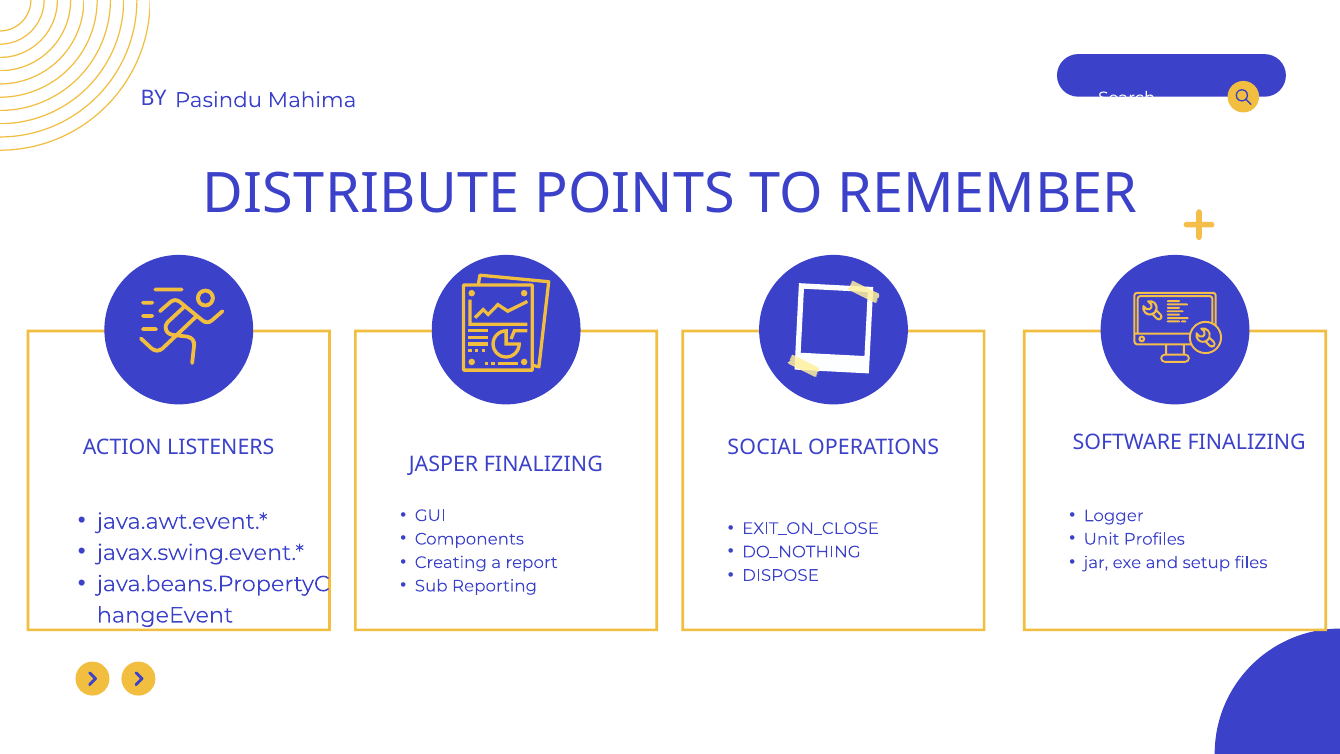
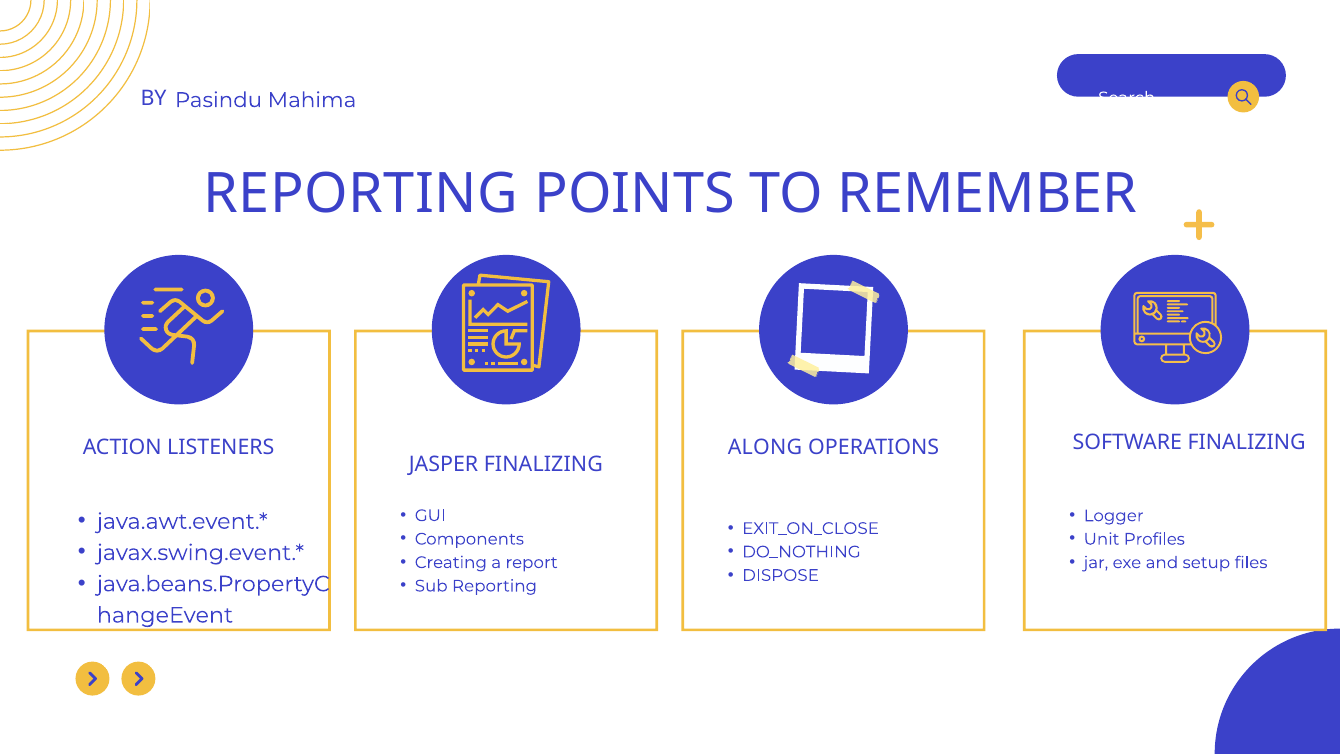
DISTRIBUTE at (361, 194): DISTRIBUTE -> REPORTING
SOCIAL: SOCIAL -> ALONG
